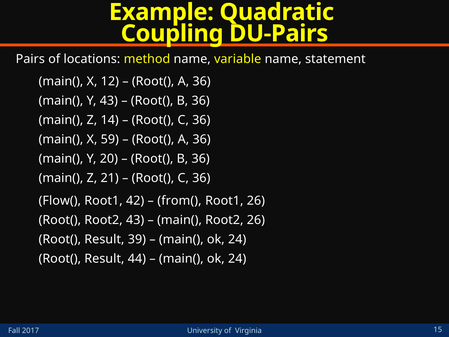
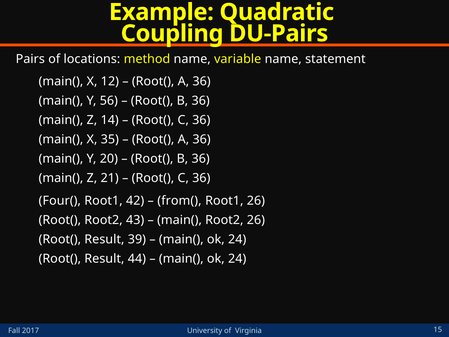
Y 43: 43 -> 56
59: 59 -> 35
Flow(: Flow( -> Four(
